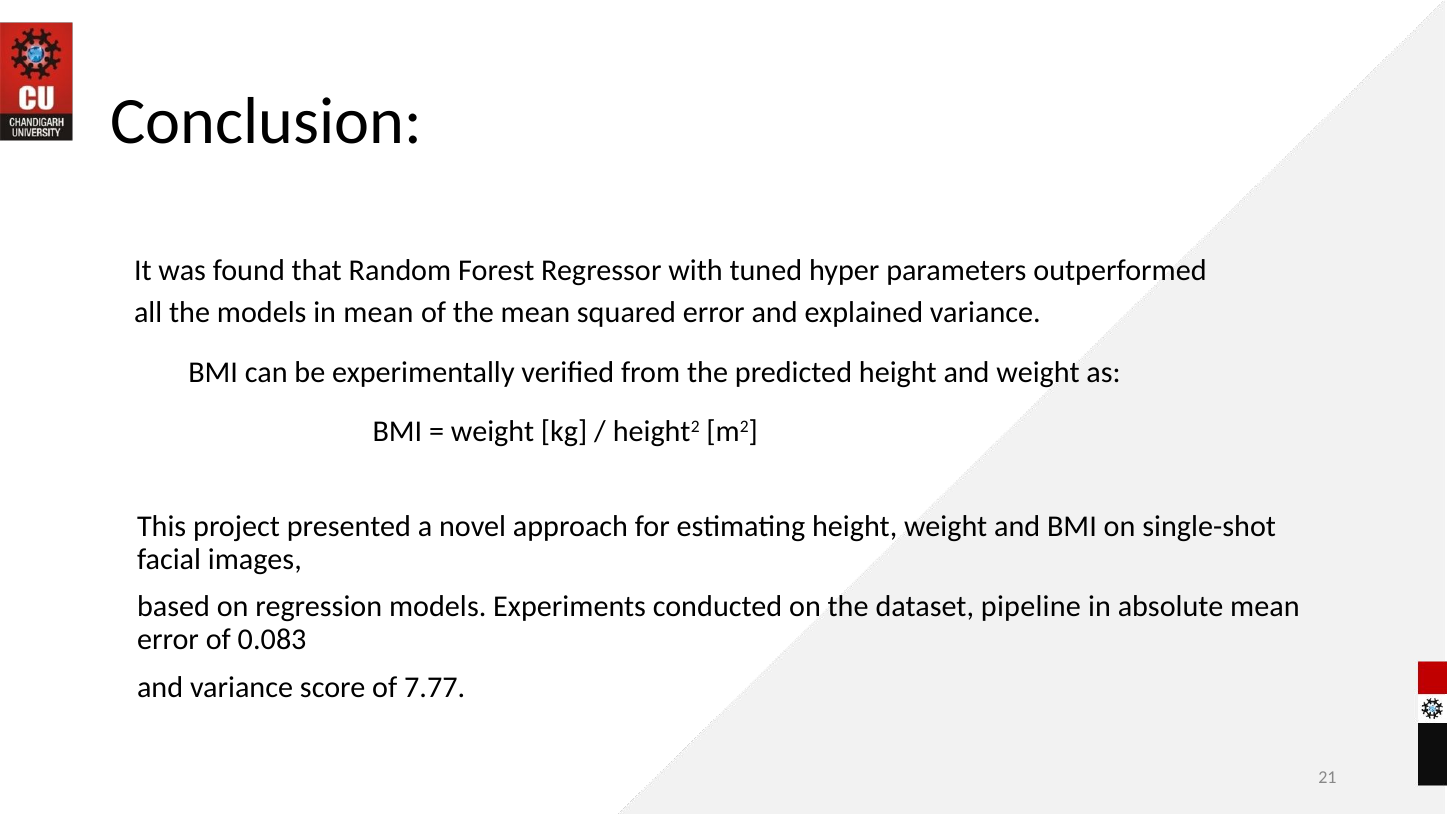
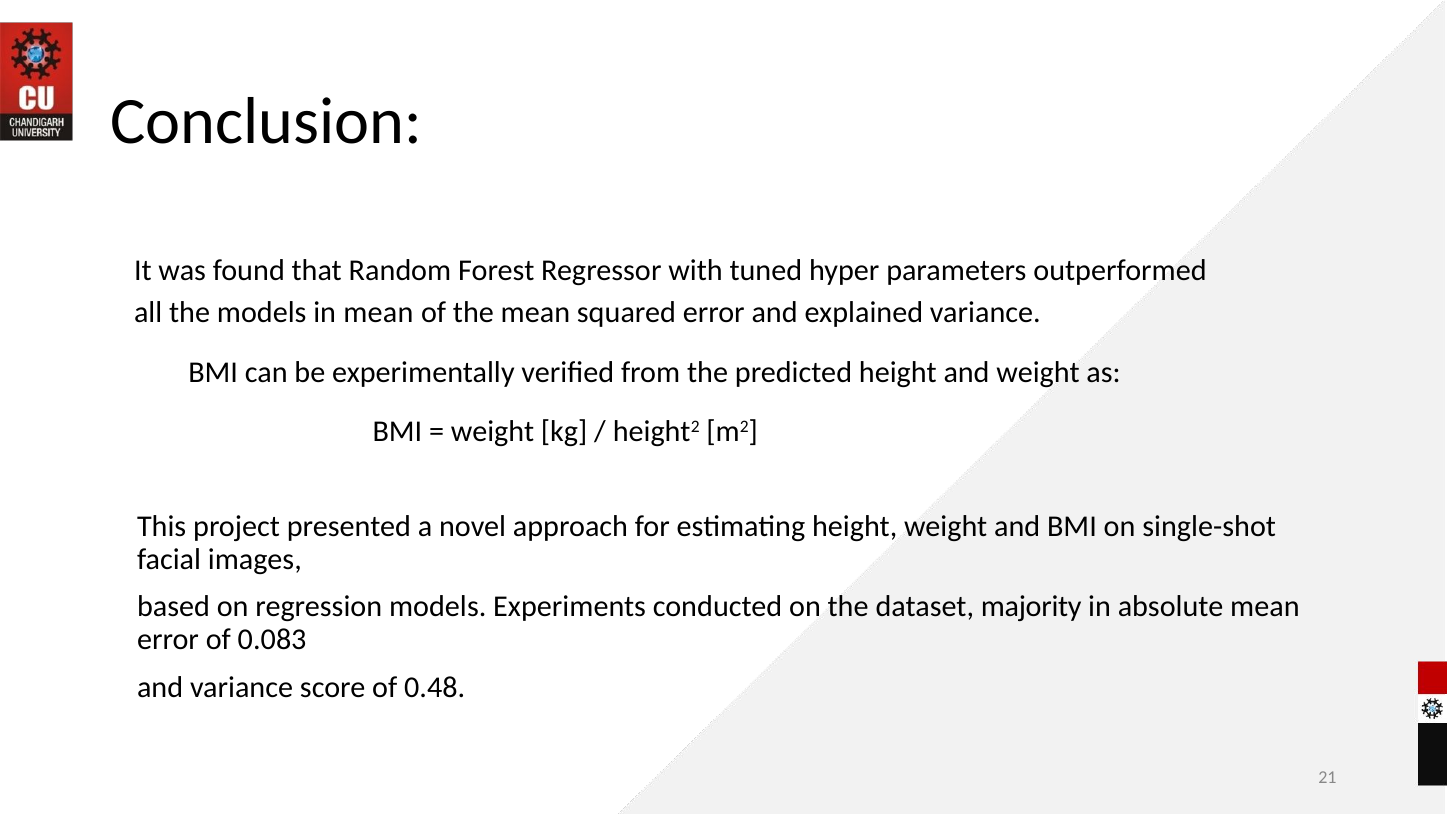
pipeline: pipeline -> majority
7.77: 7.77 -> 0.48
